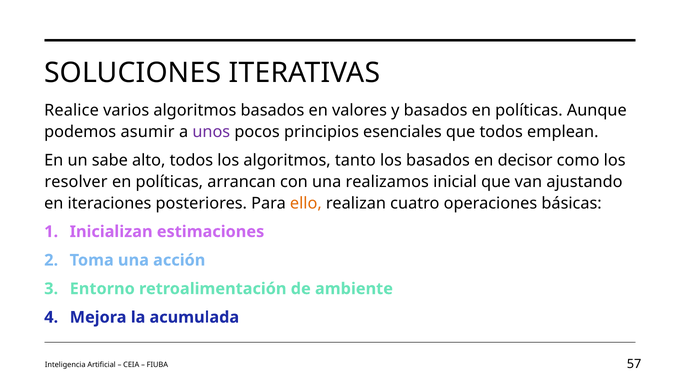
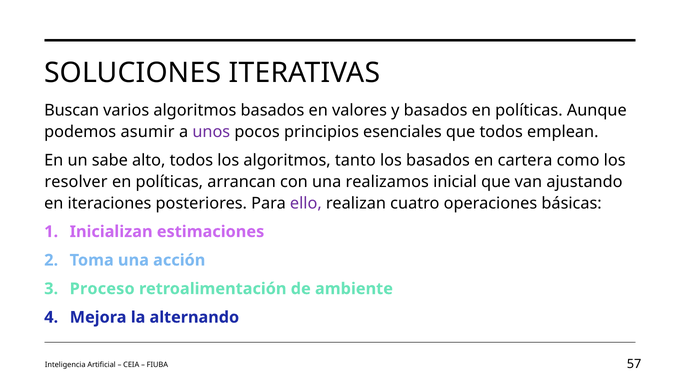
Realice: Realice -> Buscan
decisor: decisor -> cartera
ello colour: orange -> purple
Entorno: Entorno -> Proceso
acumulada: acumulada -> alternando
